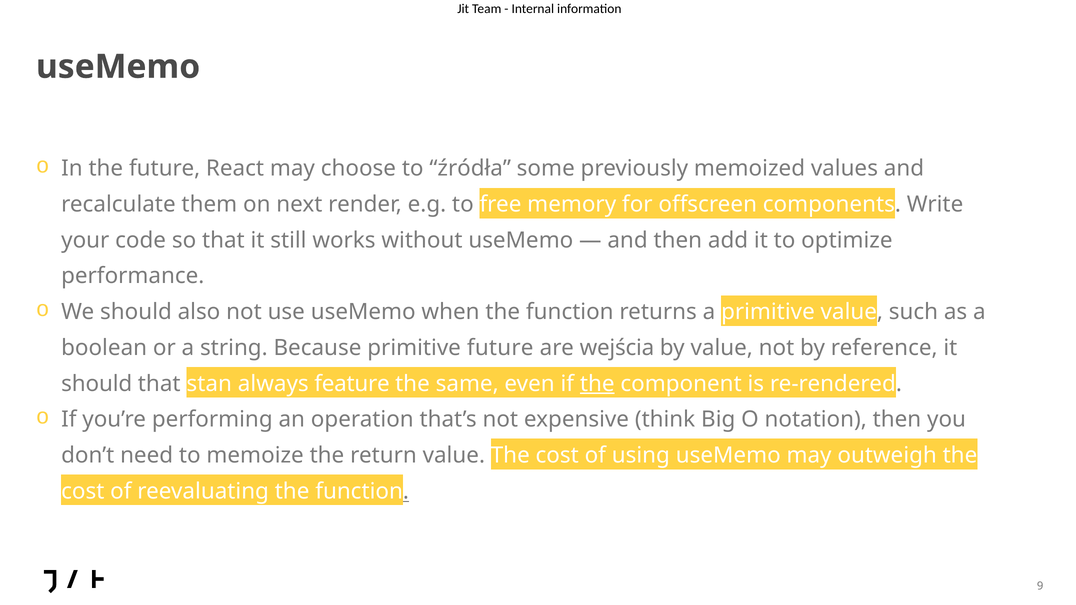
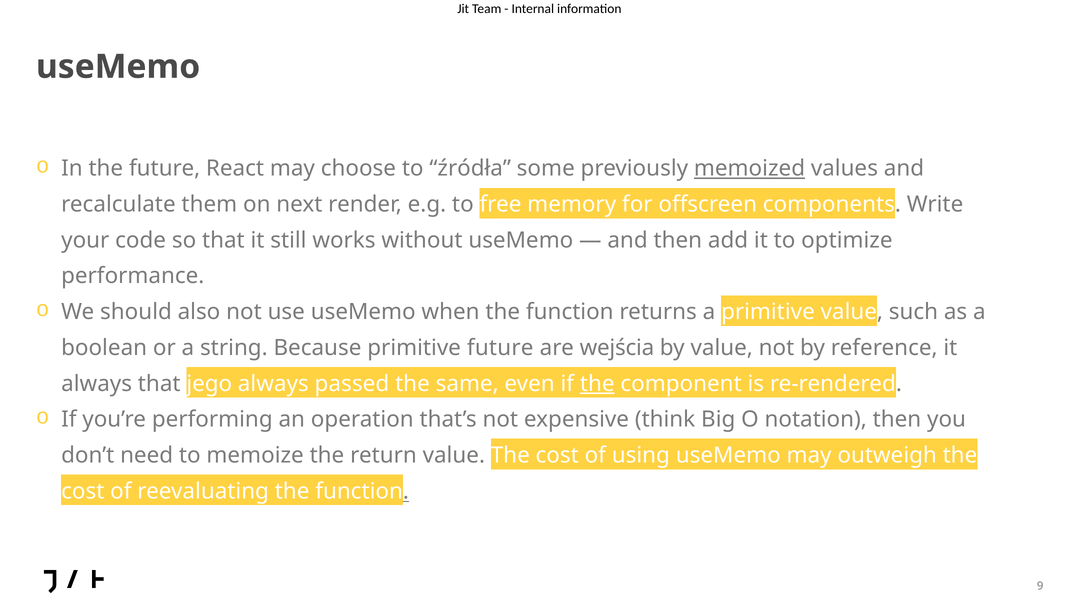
memoized underline: none -> present
should at (97, 384): should -> always
stan: stan -> jego
feature: feature -> passed
